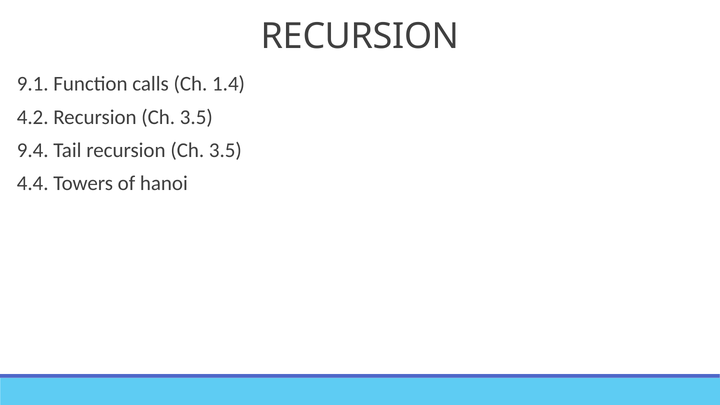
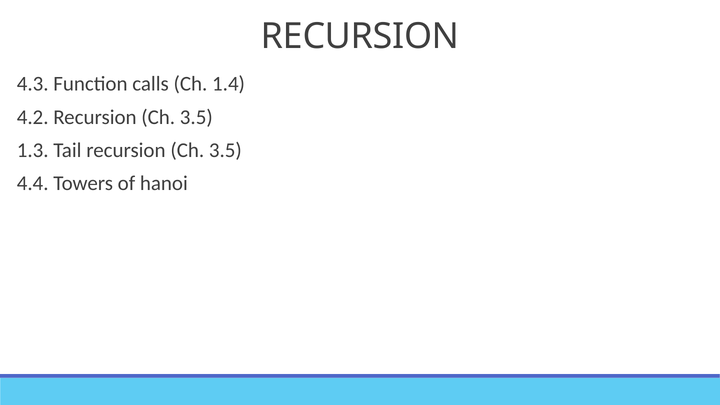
9.1: 9.1 -> 4.3
9.4: 9.4 -> 1.3
